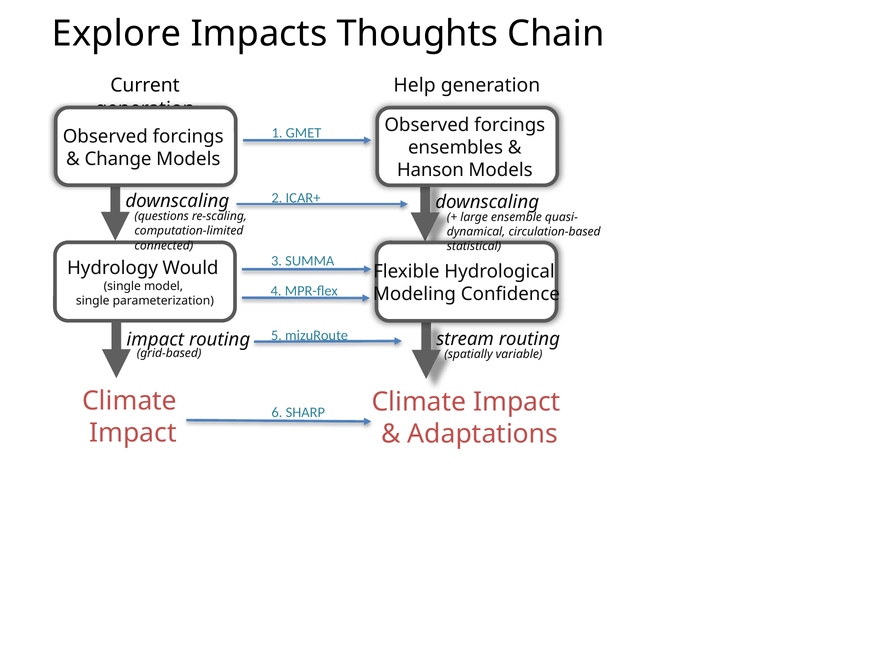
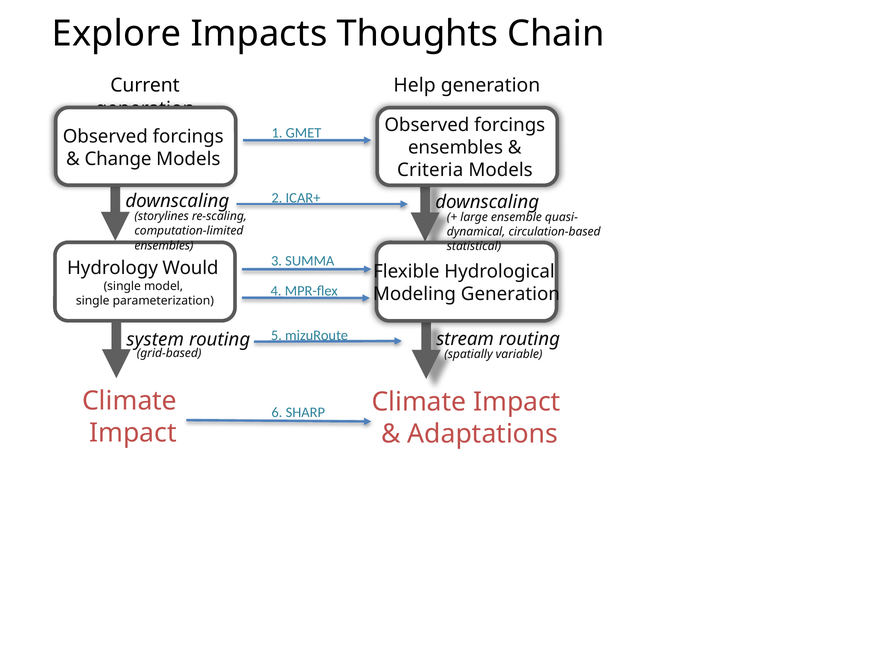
Hanson: Hanson -> Criteria
questions: questions -> storylines
connected at (164, 245): connected -> ensembles
Modeling Confidence: Confidence -> Generation
impact at (155, 339): impact -> system
